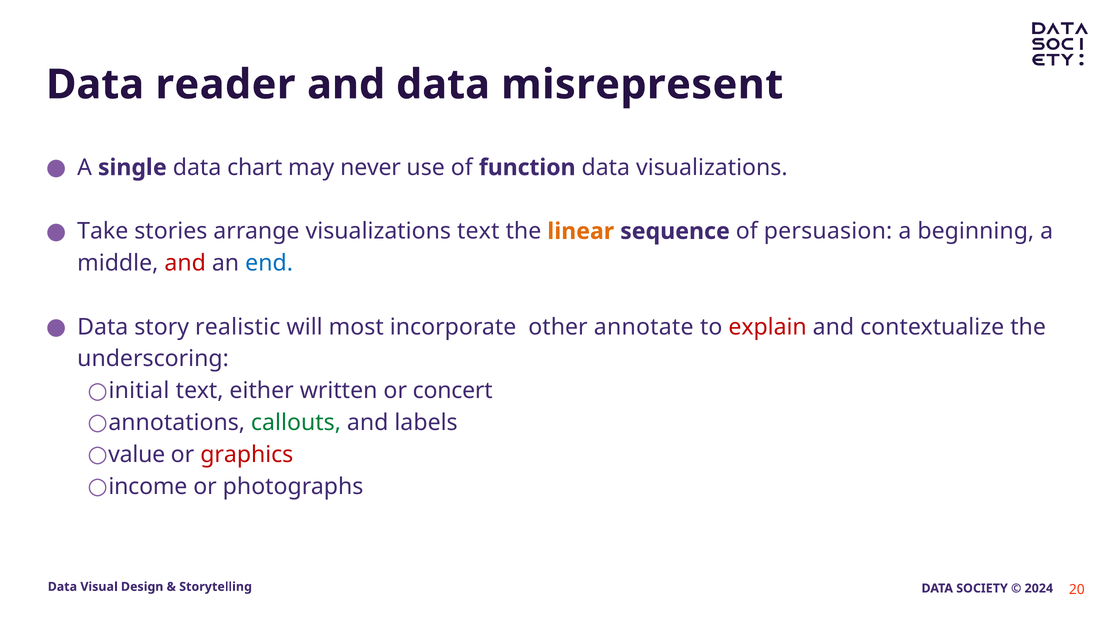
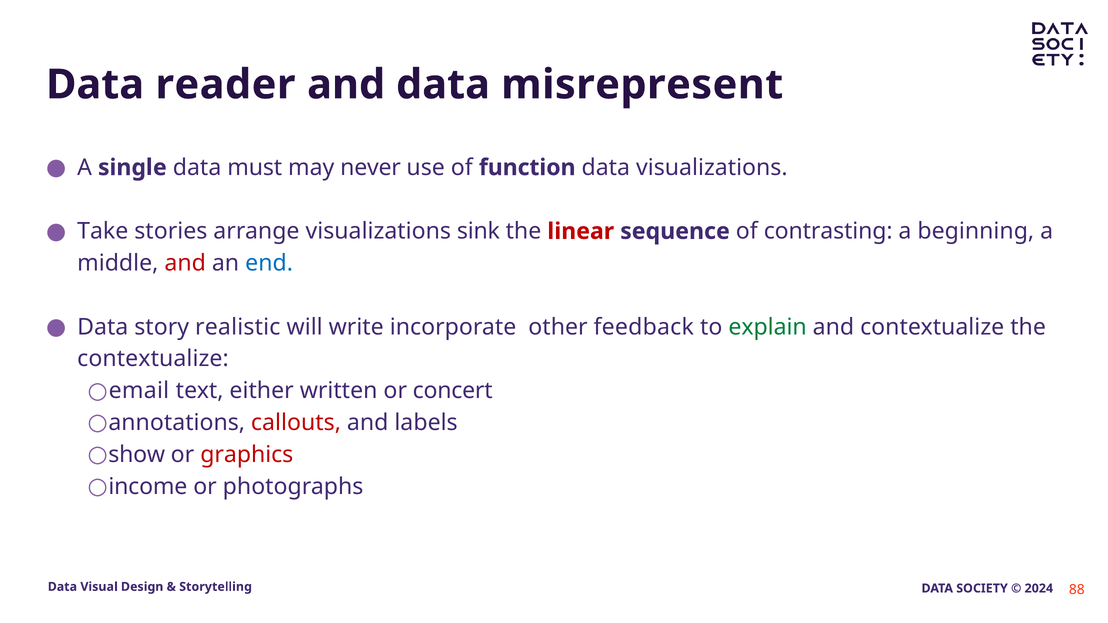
chart: chart -> must
visualizations text: text -> sink
linear colour: orange -> red
persuasion: persuasion -> contrasting
most: most -> write
annotate: annotate -> feedback
explain colour: red -> green
underscoring at (153, 359): underscoring -> contextualize
initial: initial -> email
callouts colour: green -> red
value: value -> show
20: 20 -> 88
